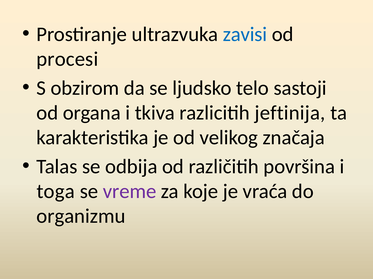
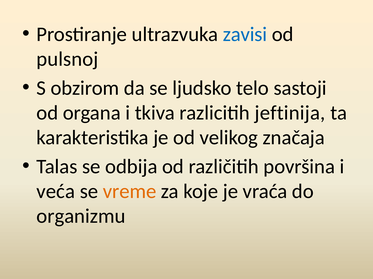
procesi: procesi -> pulsnoj
toga: toga -> veća
vreme colour: purple -> orange
